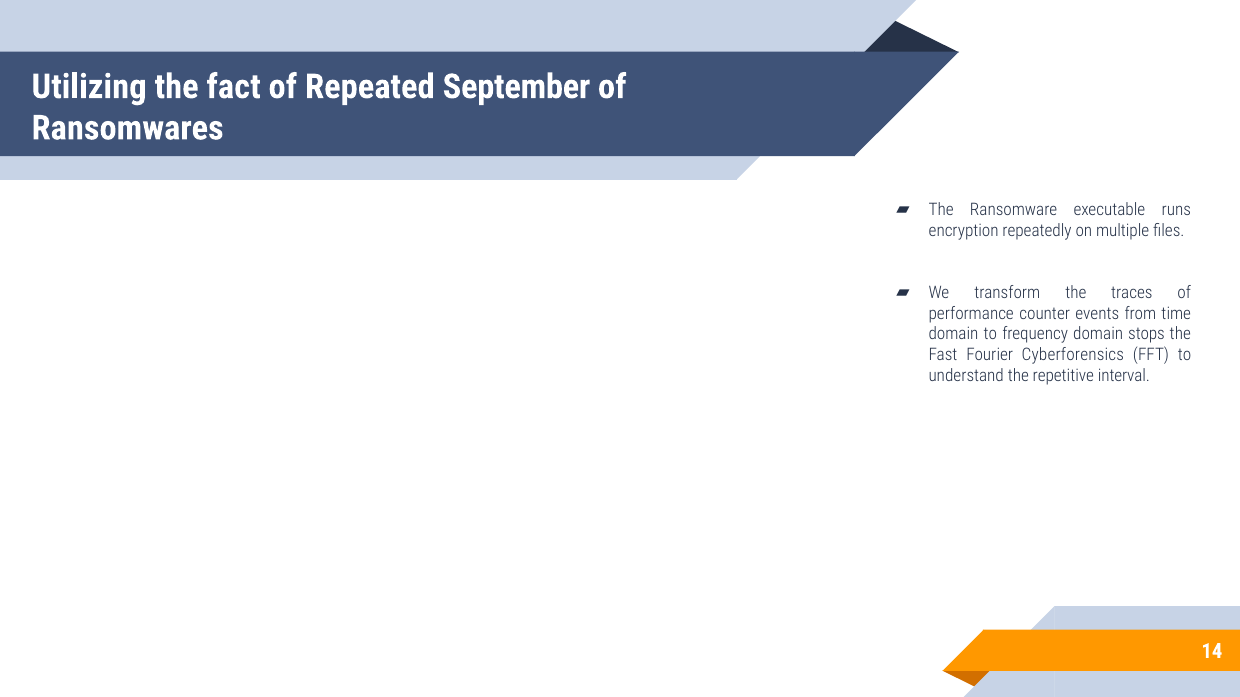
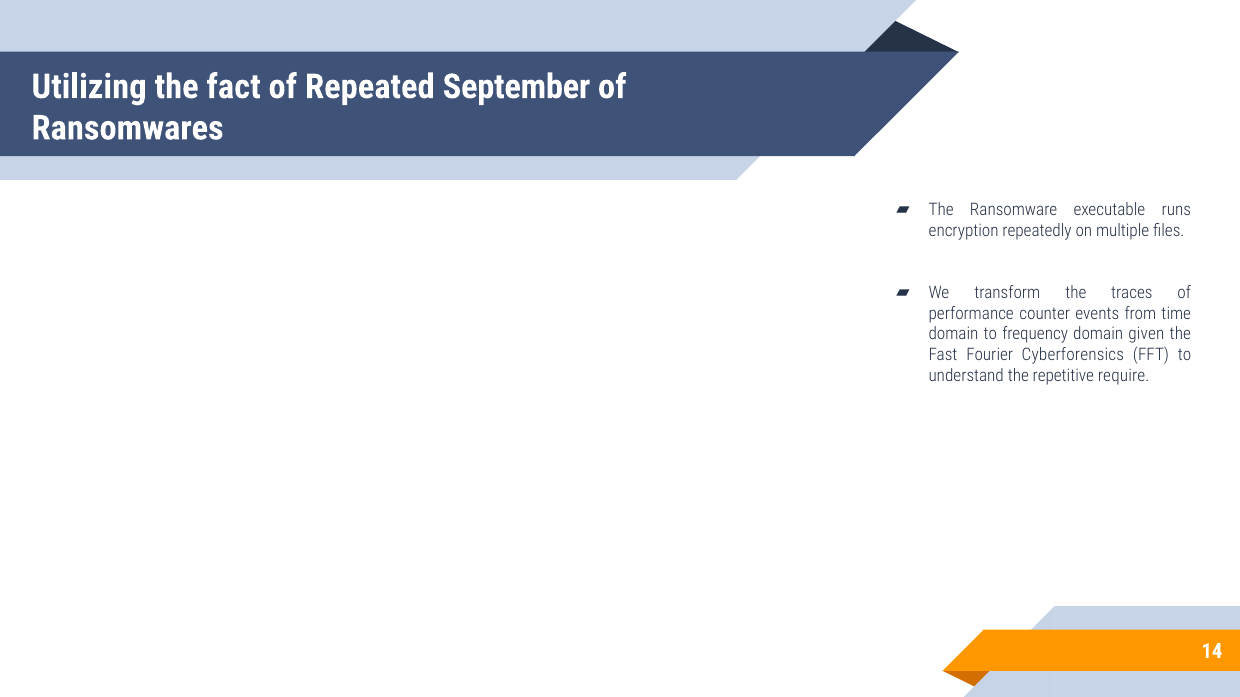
stops: stops -> given
interval: interval -> require
